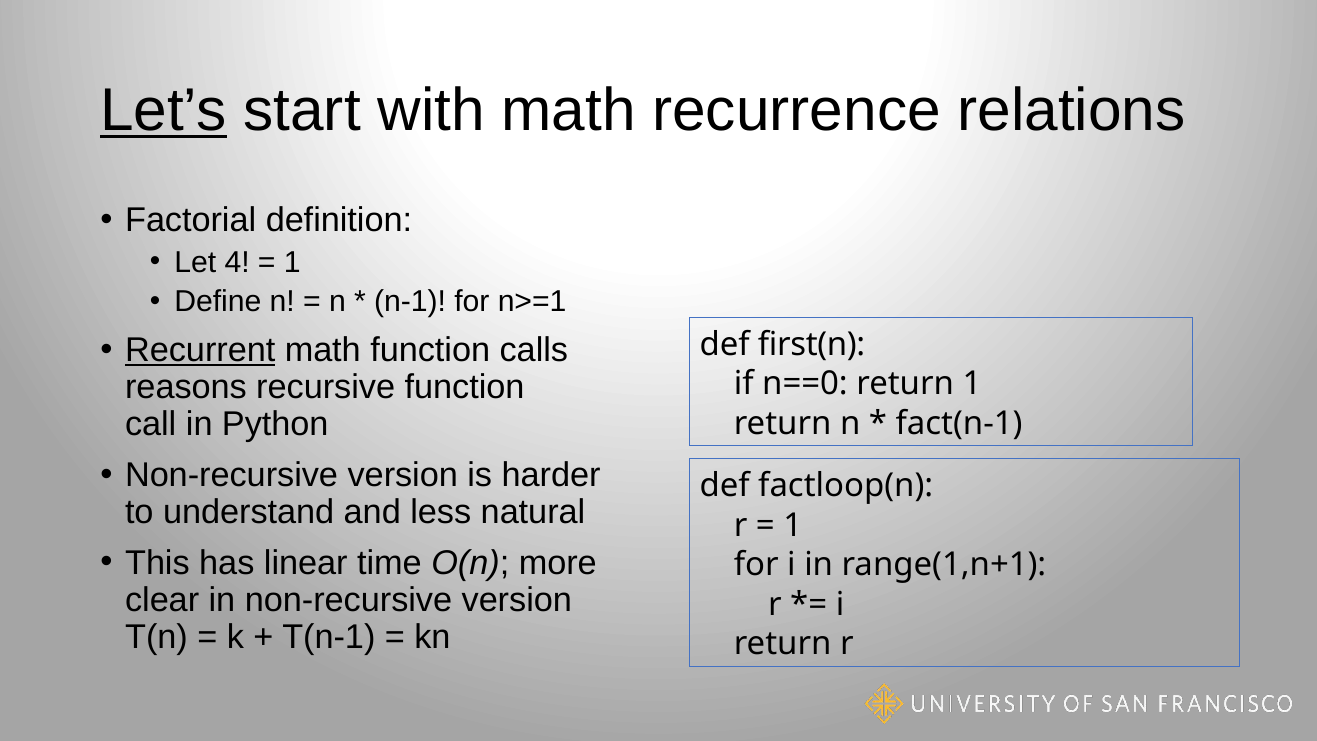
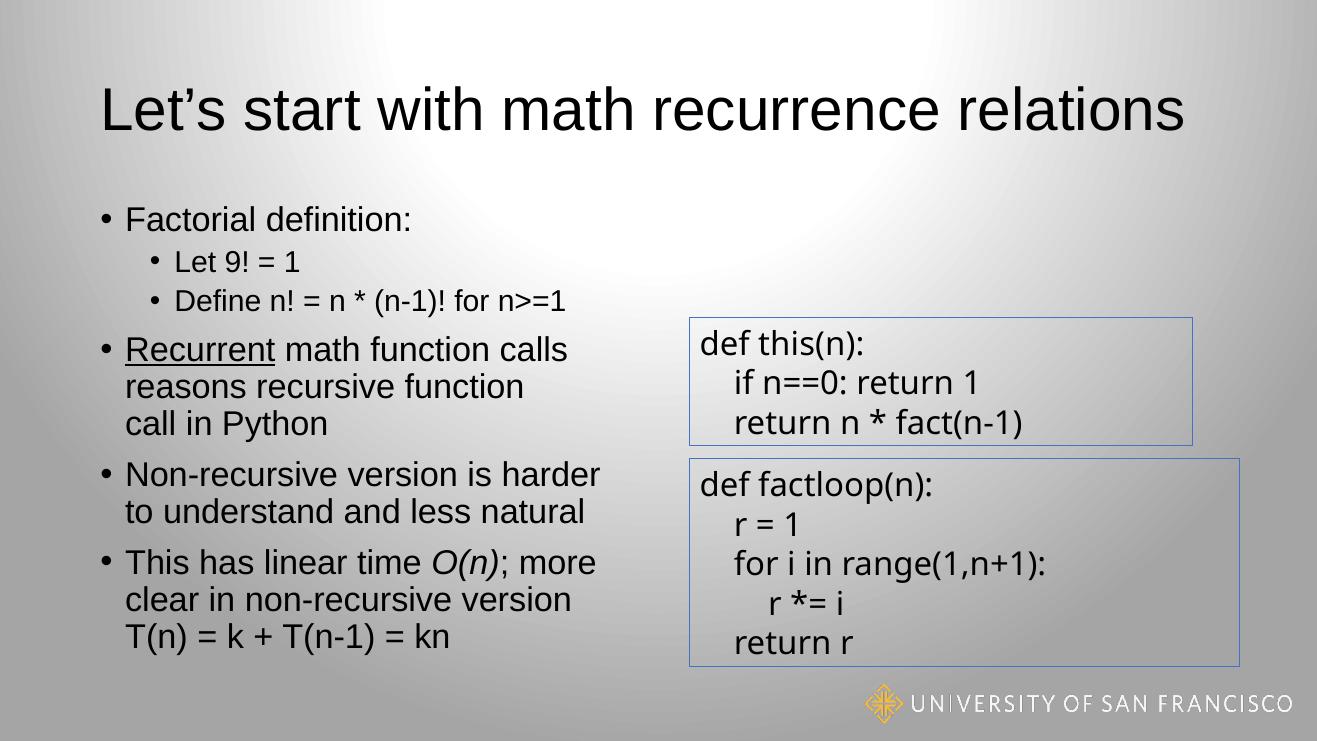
Let’s underline: present -> none
4: 4 -> 9
first(n: first(n -> this(n
